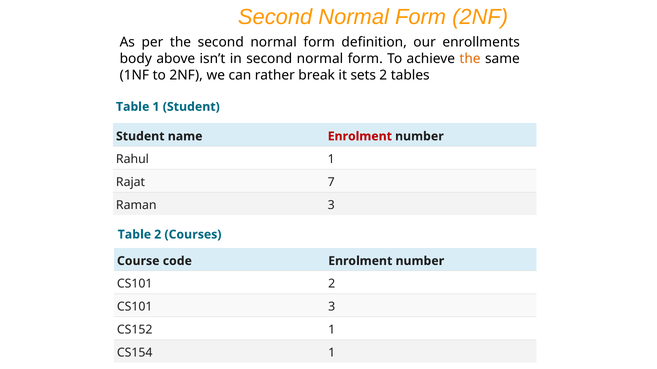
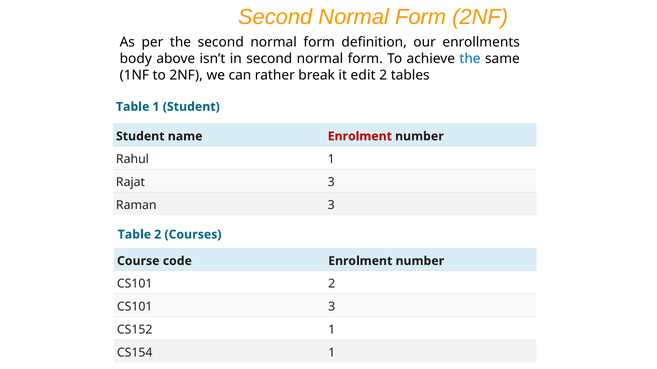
the at (470, 59) colour: orange -> blue
sets: sets -> edit
Rajat 7: 7 -> 3
